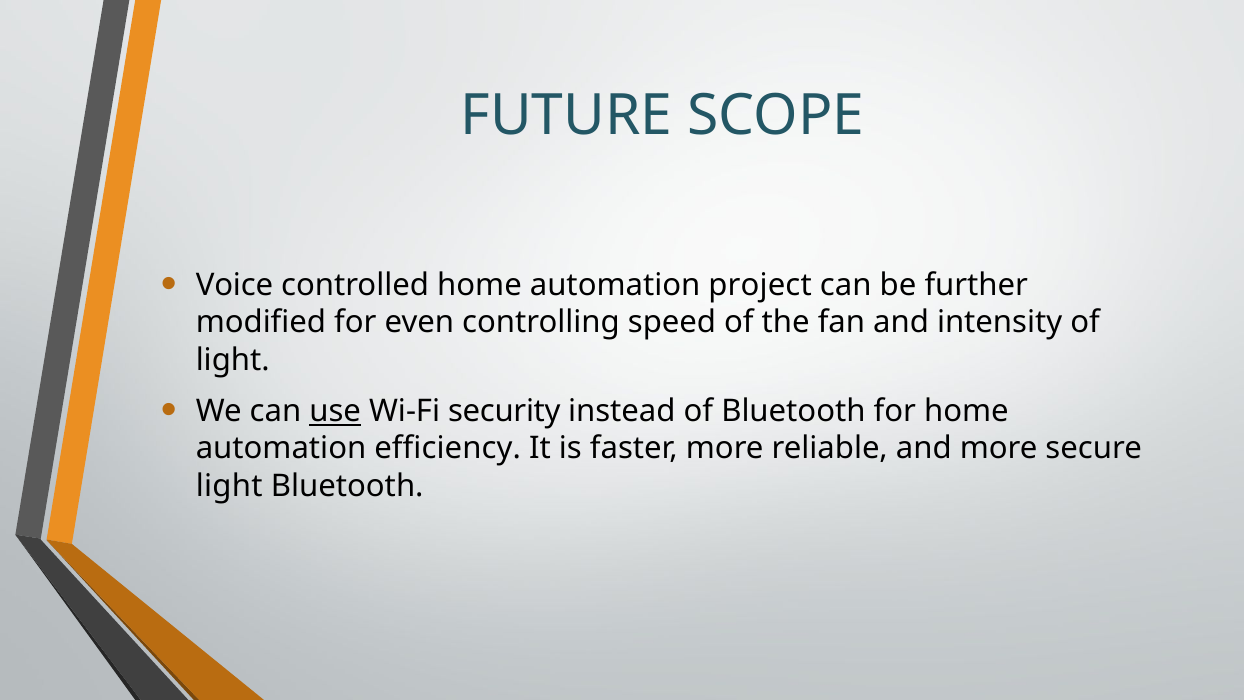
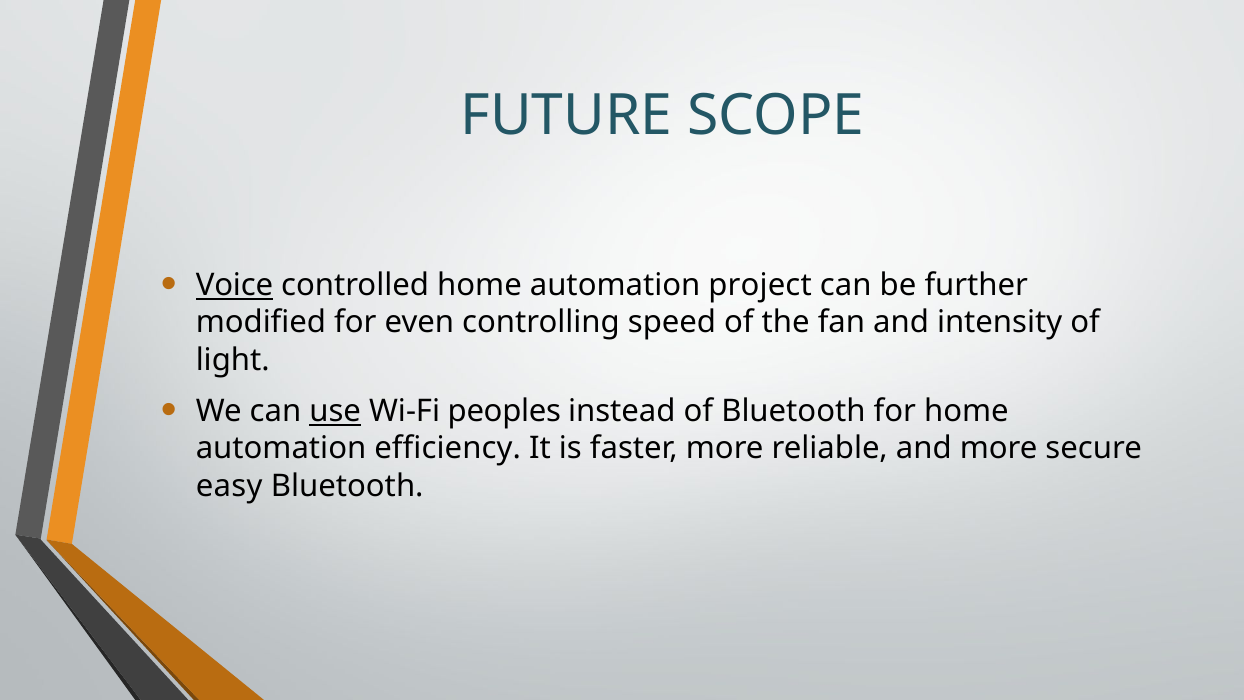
Voice underline: none -> present
security: security -> peoples
light at (229, 486): light -> easy
